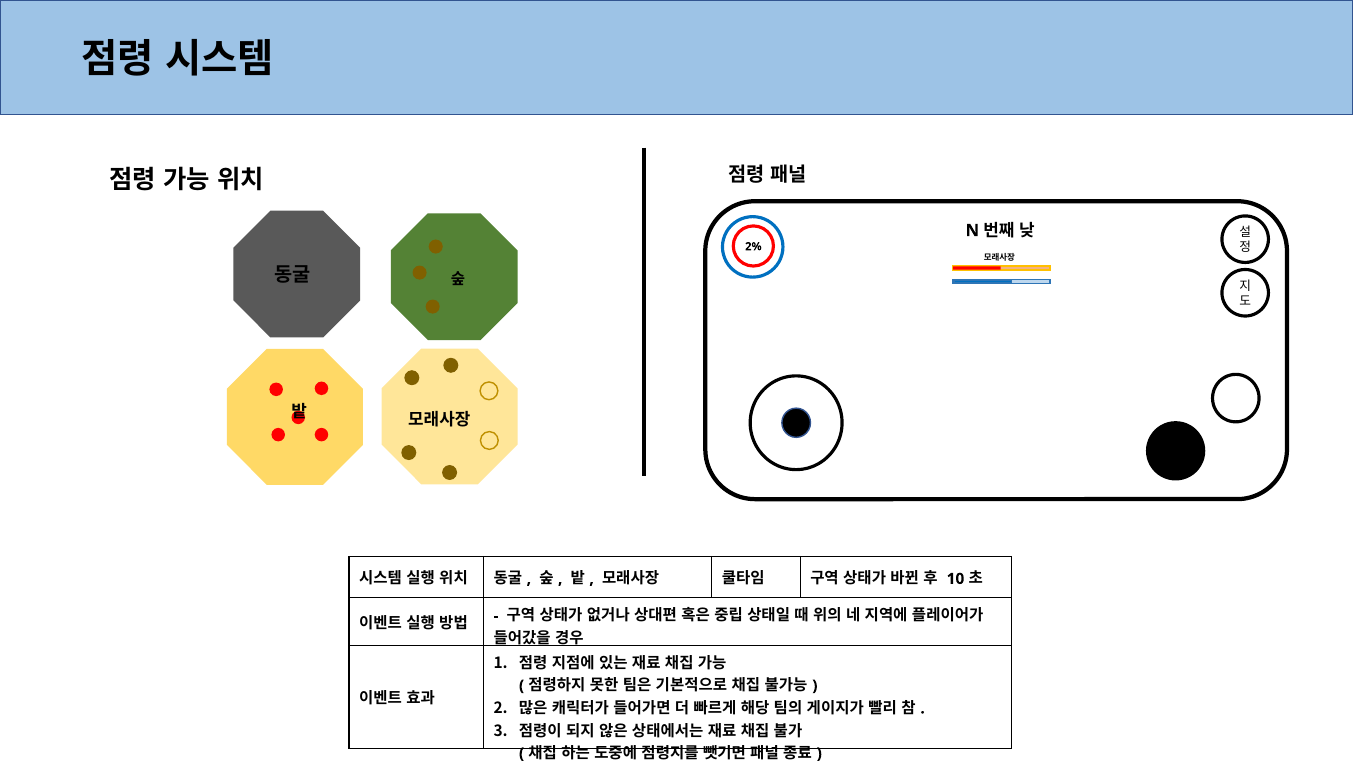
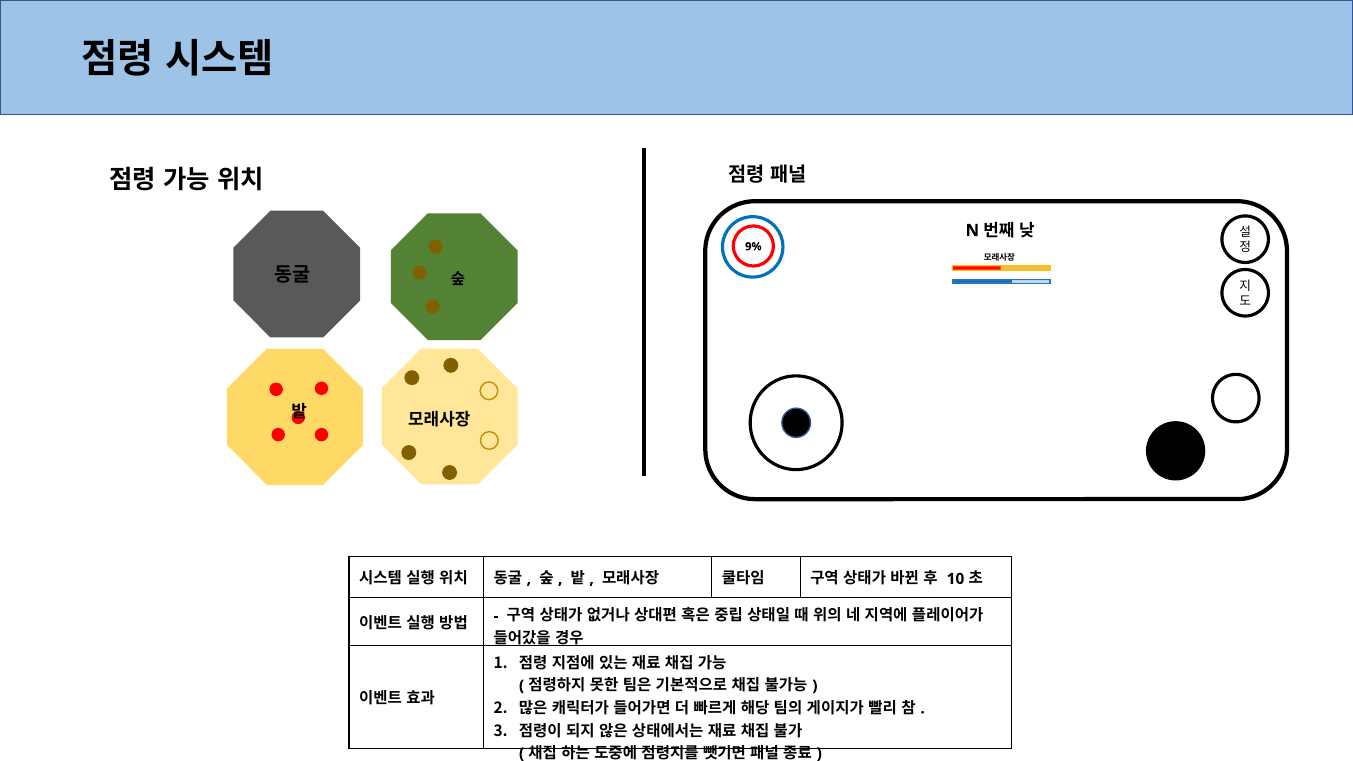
2%: 2% -> 9%
